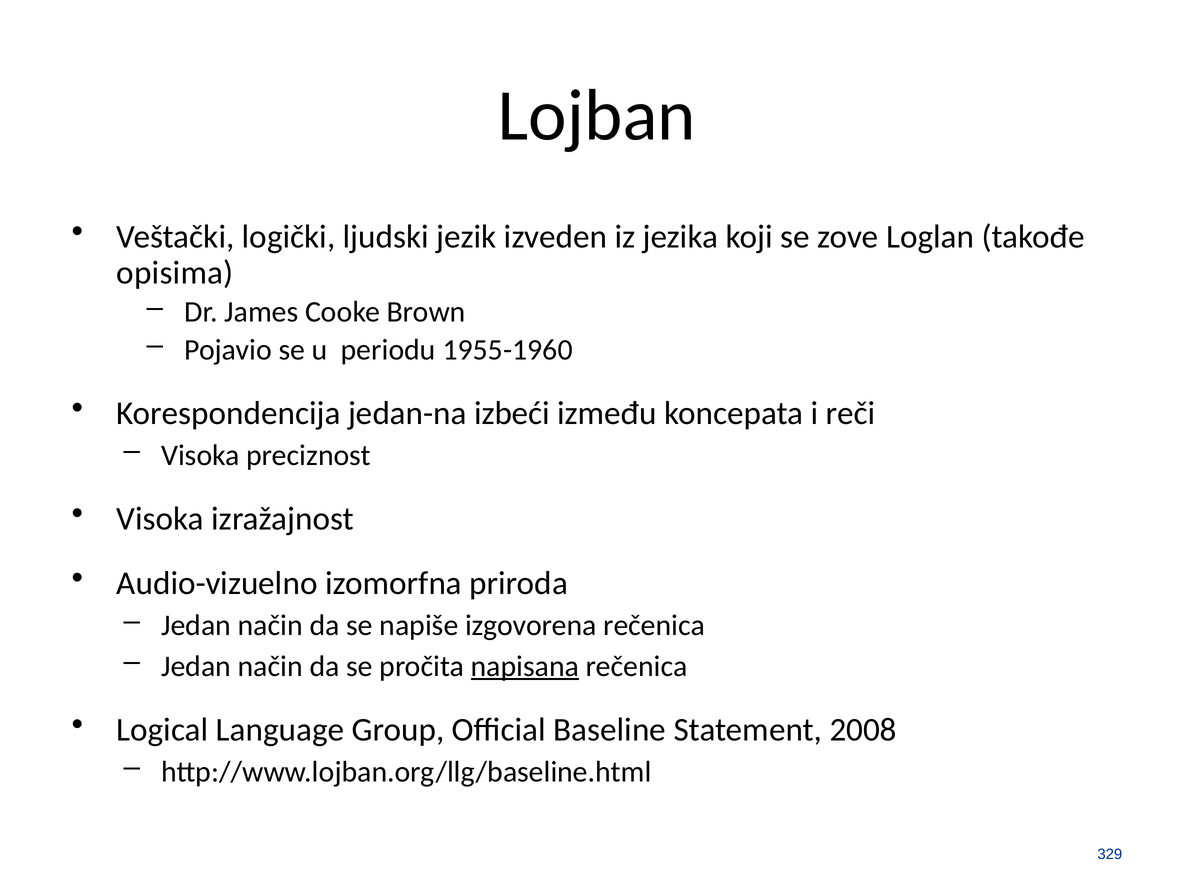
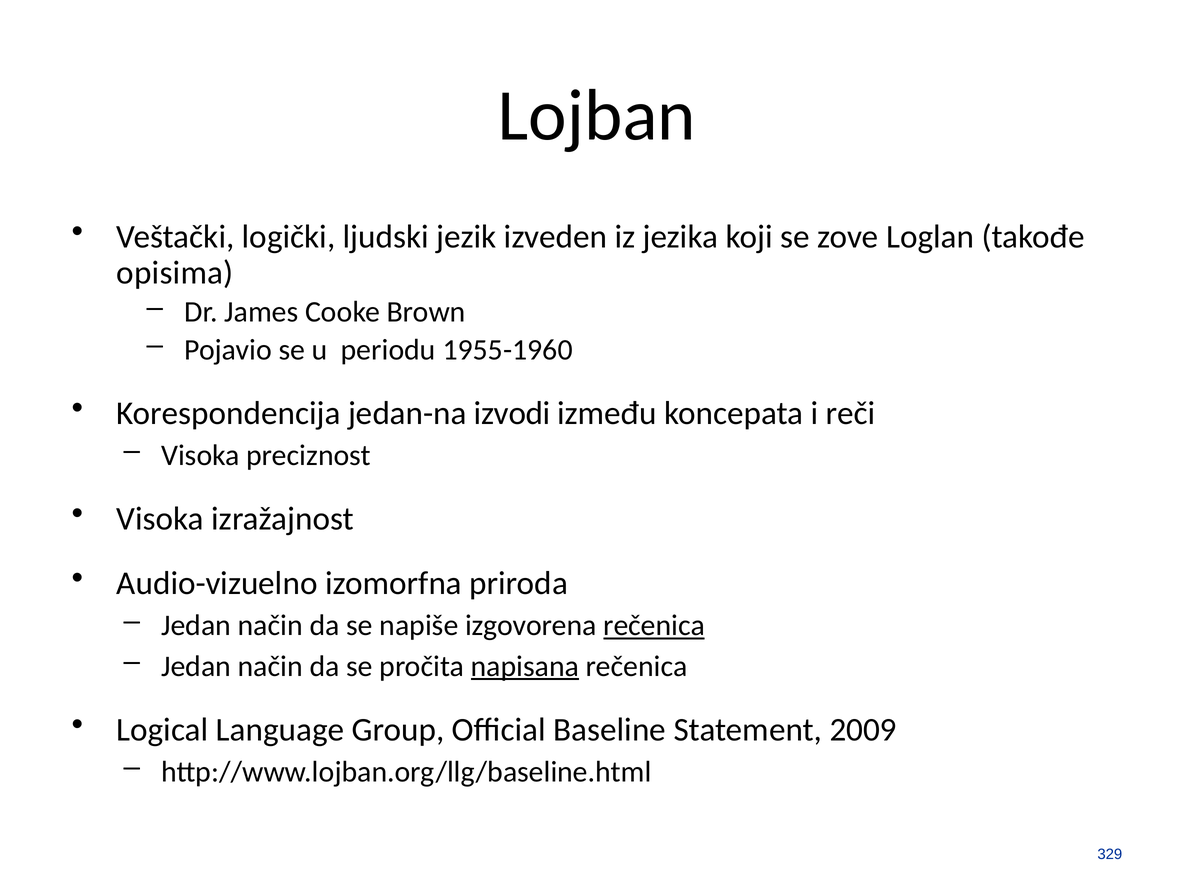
izbeći: izbeći -> izvodi
rečenica at (654, 626) underline: none -> present
2008: 2008 -> 2009
